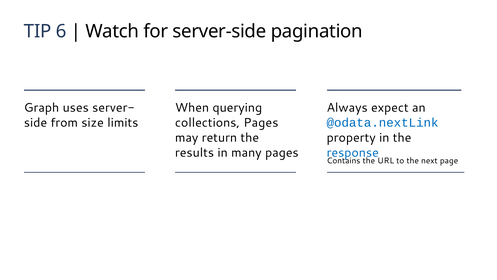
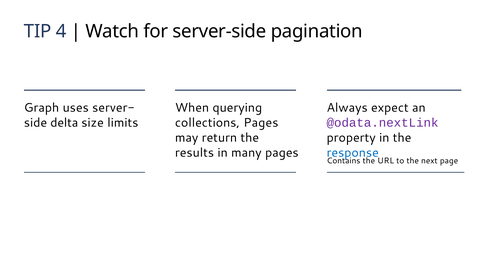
6: 6 -> 4
from: from -> delta
@odata.nextLink colour: blue -> purple
